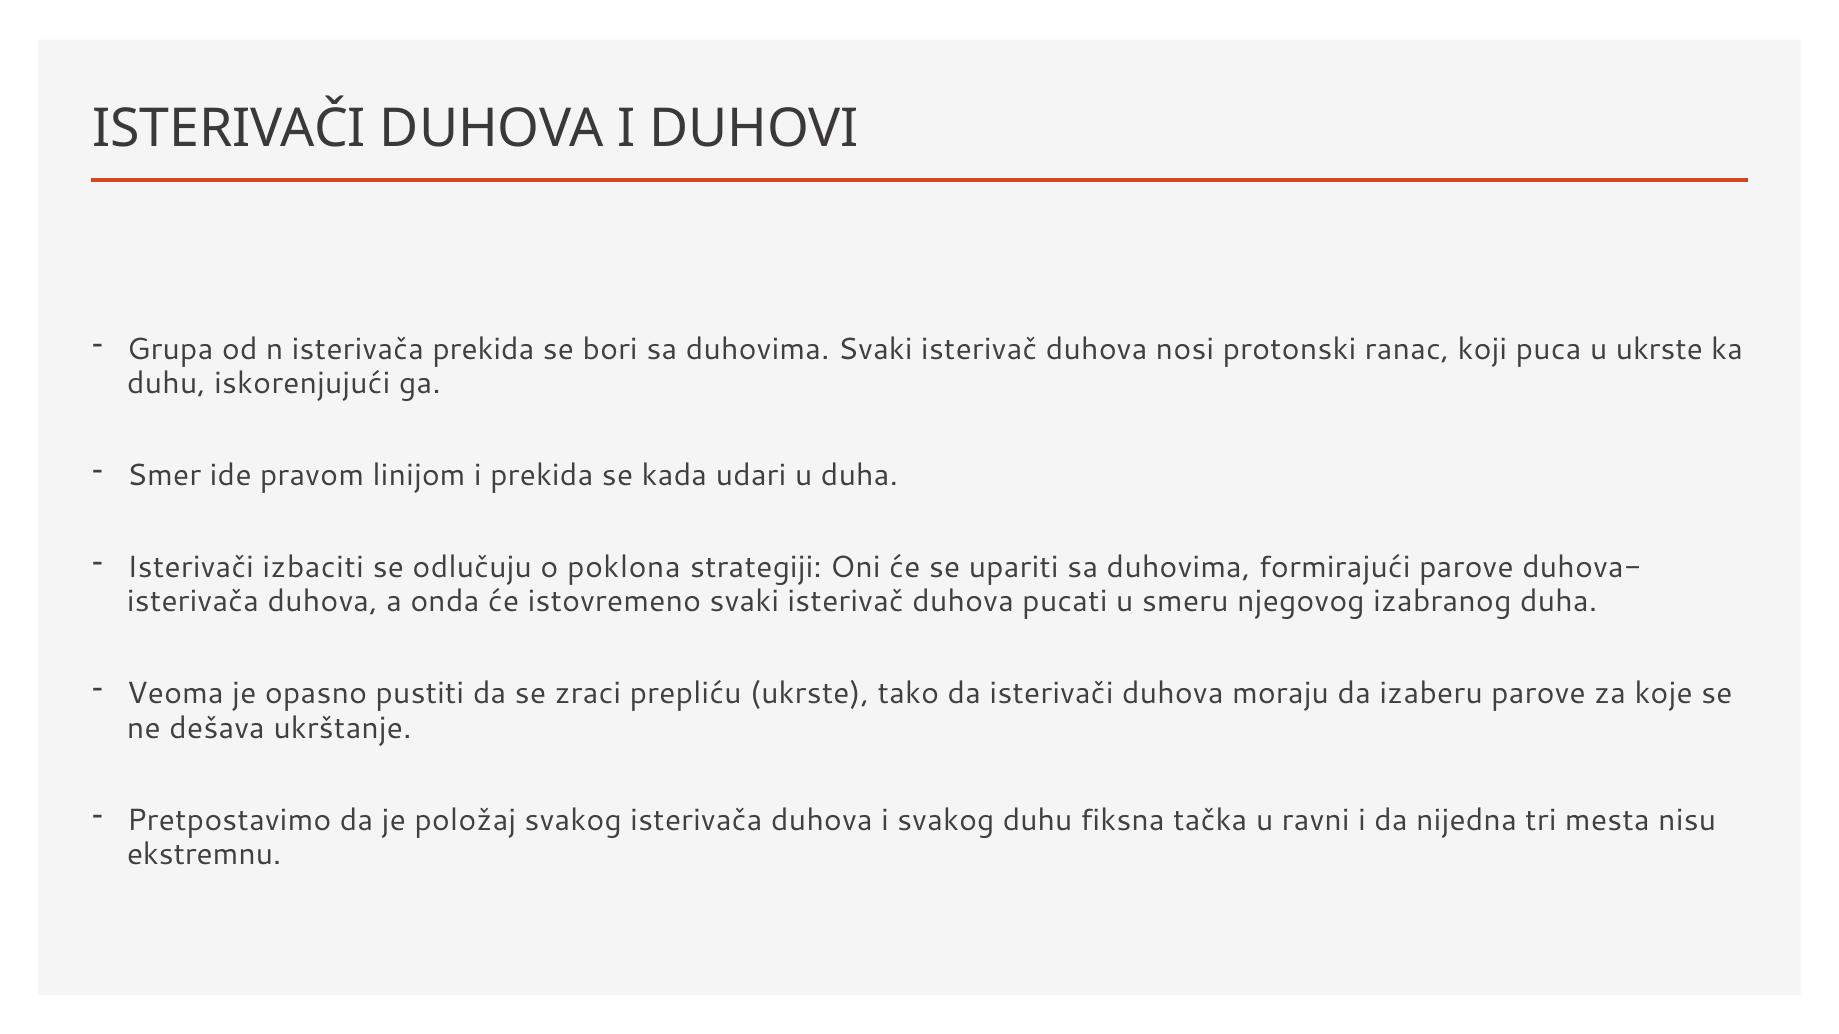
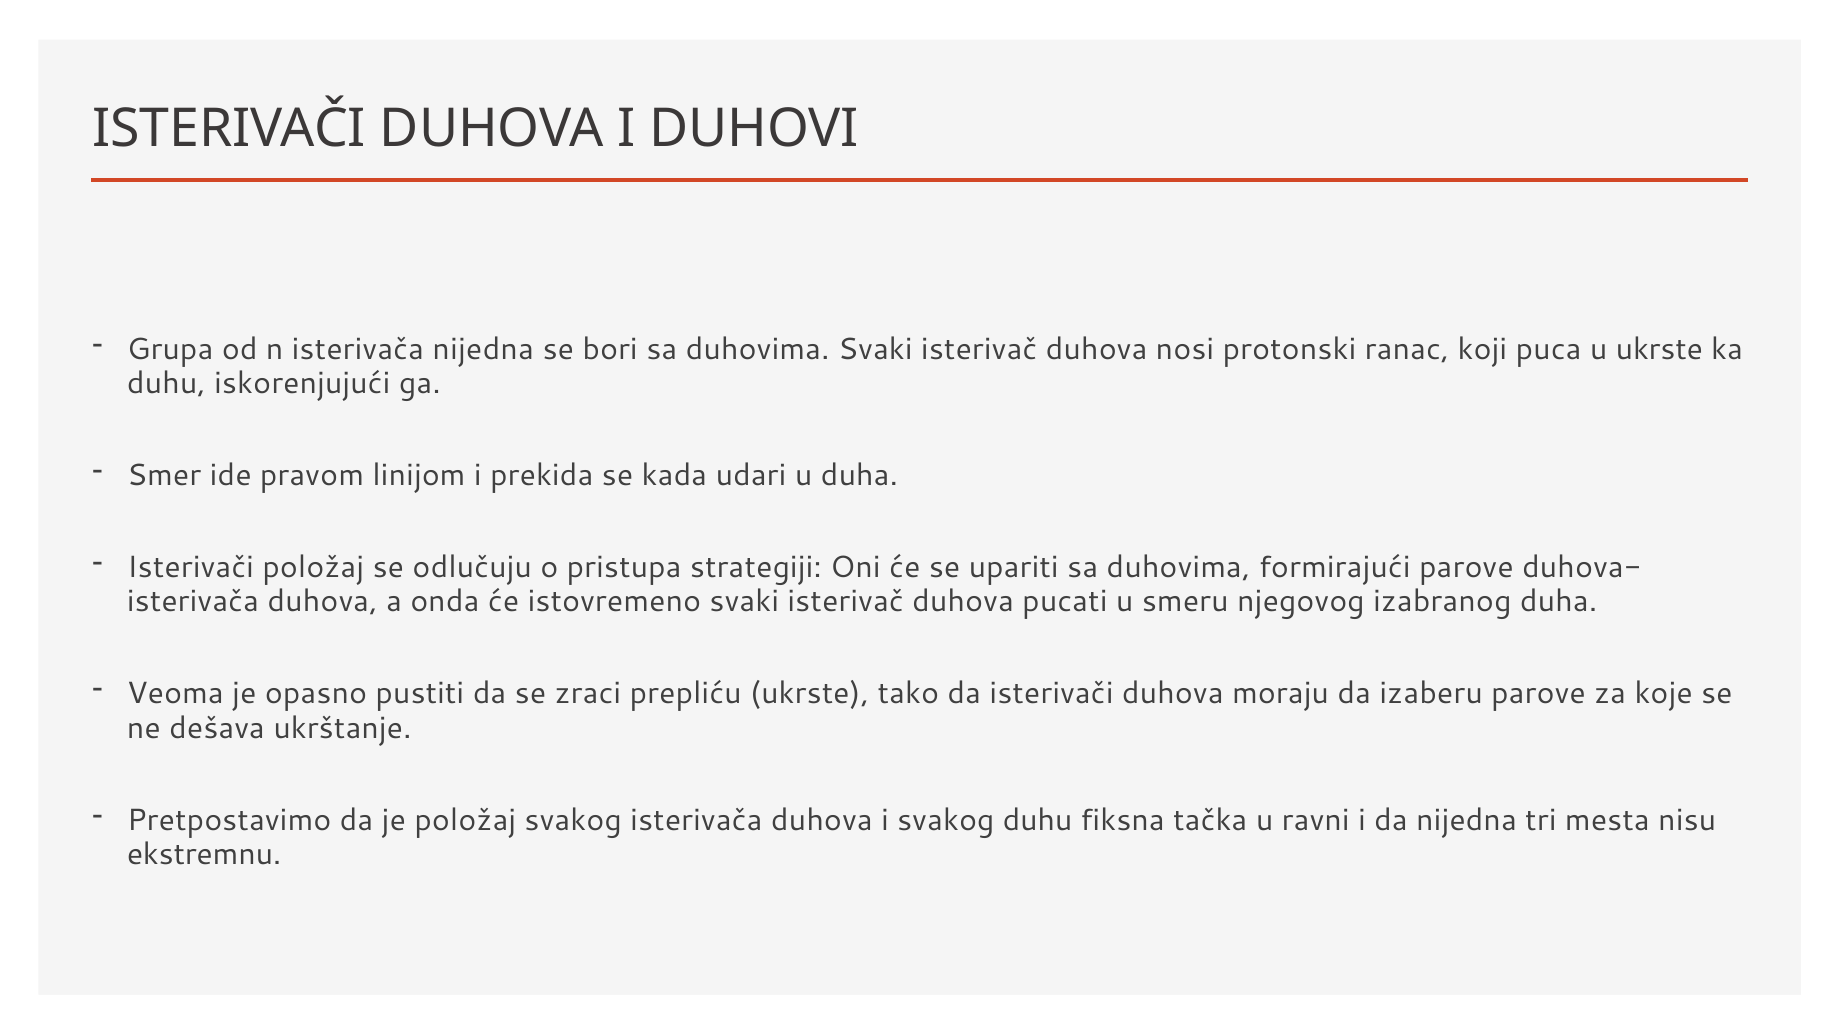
isterivača prekida: prekida -> nijedna
Isterivači izbaciti: izbaciti -> položaj
poklona: poklona -> pristupa
